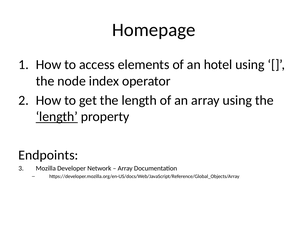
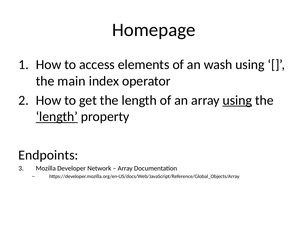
hotel: hotel -> wash
node: node -> main
using at (237, 100) underline: none -> present
